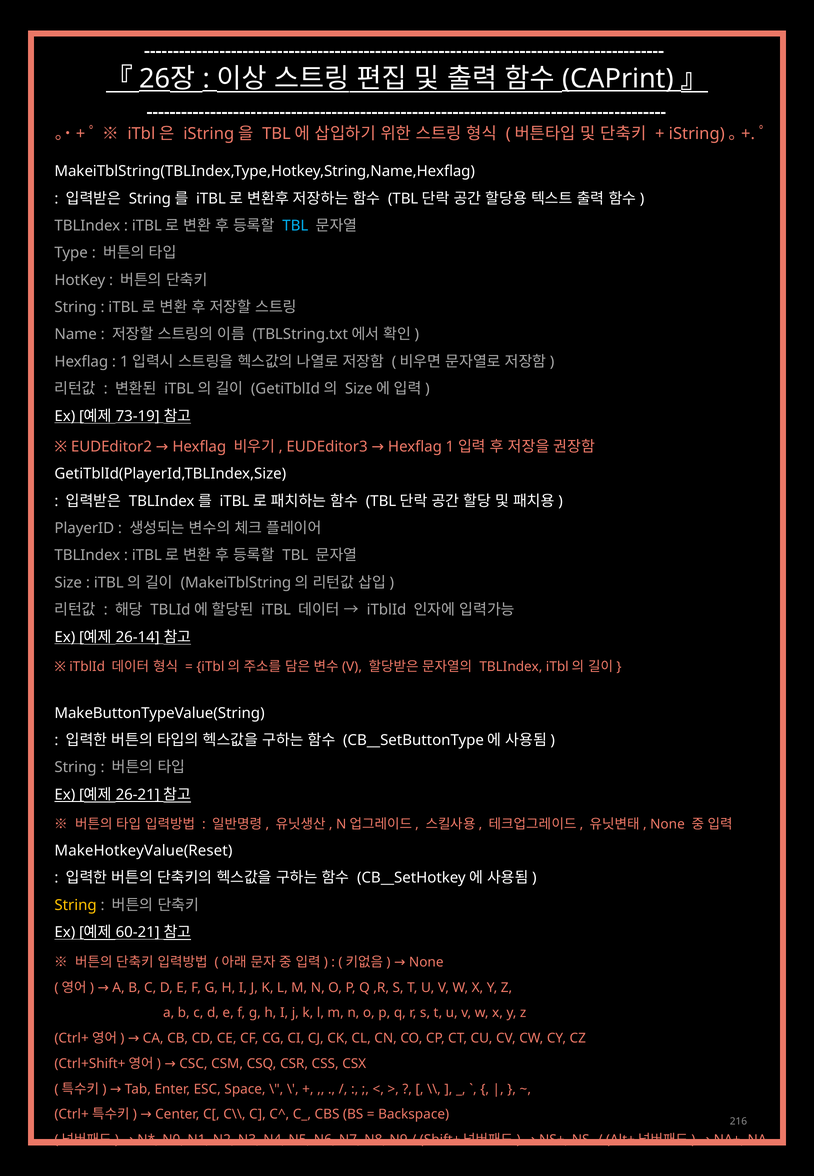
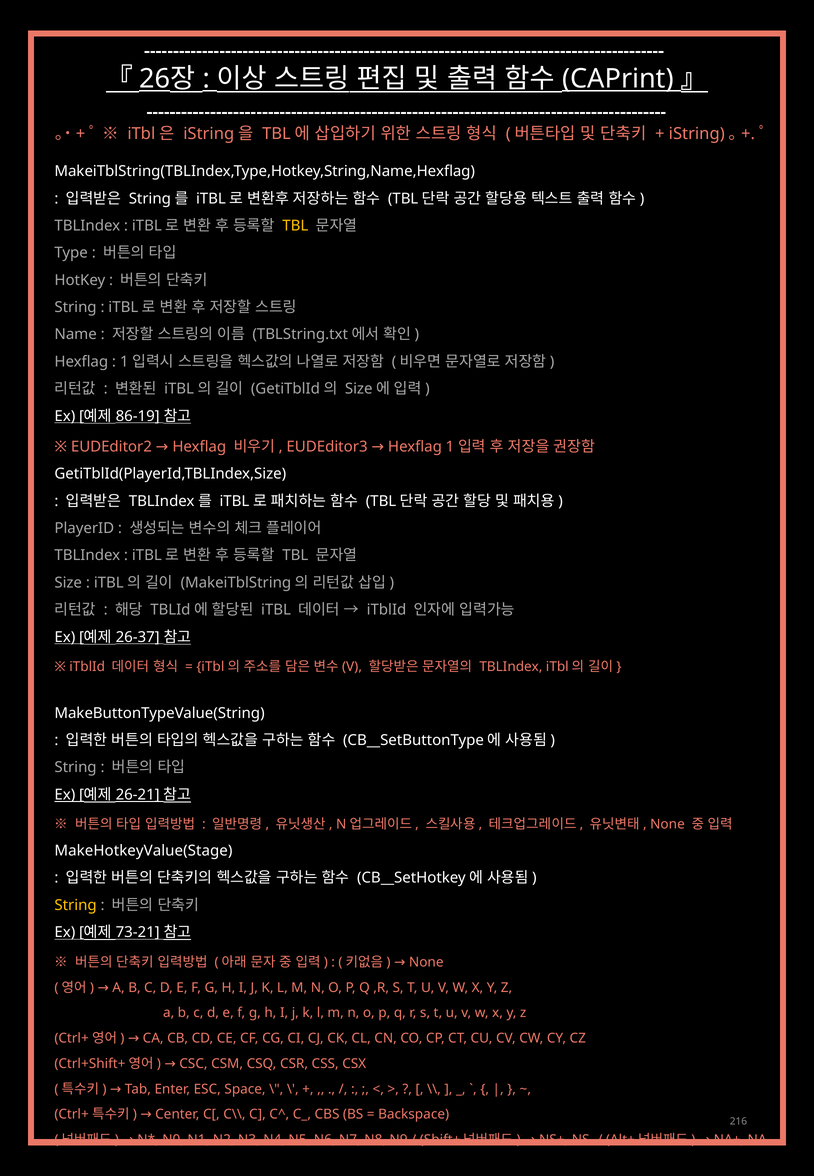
TBL at (295, 226) colour: light blue -> yellow
73-19: 73-19 -> 86-19
26-14: 26-14 -> 26-37
MakeHotkeyValue(Reset: MakeHotkeyValue(Reset -> MakeHotkeyValue(Stage
60-21: 60-21 -> 73-21
